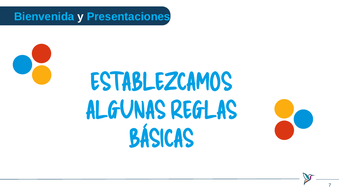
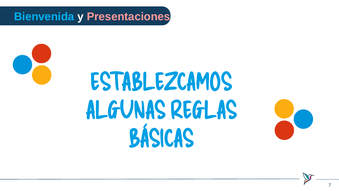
Presentaciones colour: light blue -> pink
